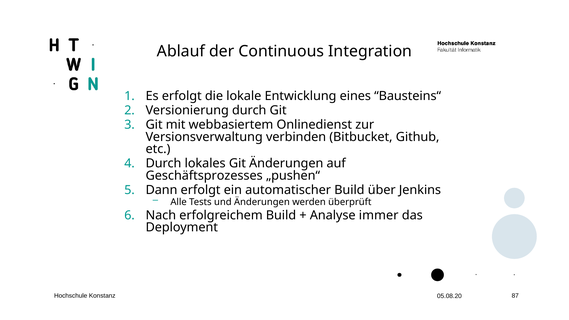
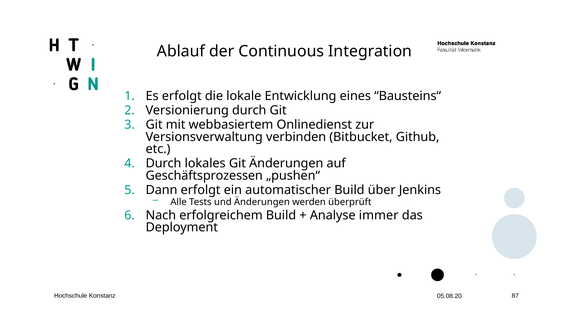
Geschäftsprozesses: Geschäftsprozesses -> Geschäftsprozessen
